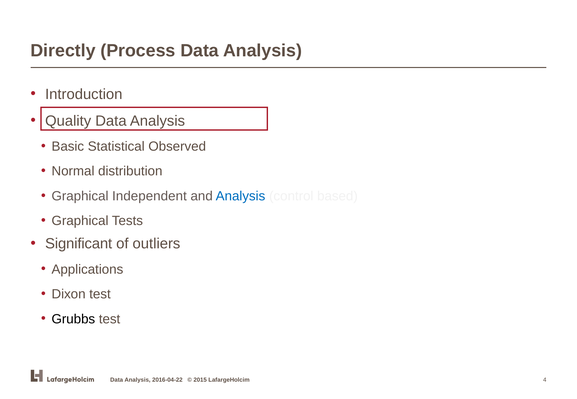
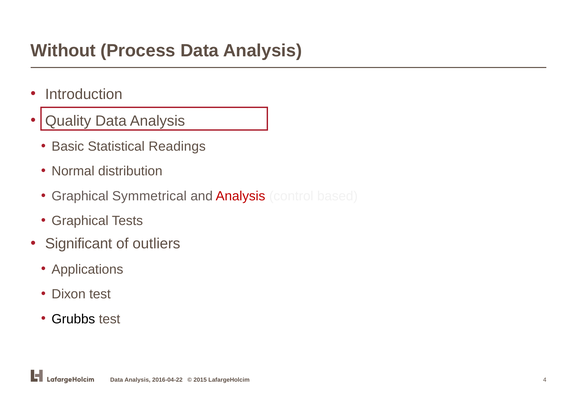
Directly: Directly -> Without
Observed: Observed -> Readings
Independent: Independent -> Symmetrical
Analysis at (240, 196) colour: blue -> red
